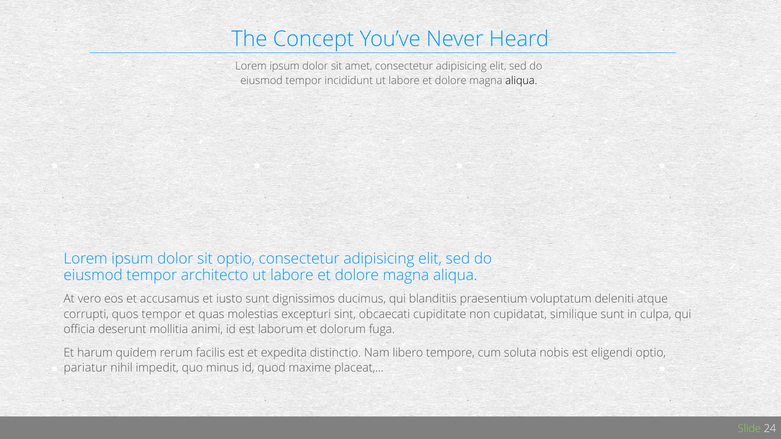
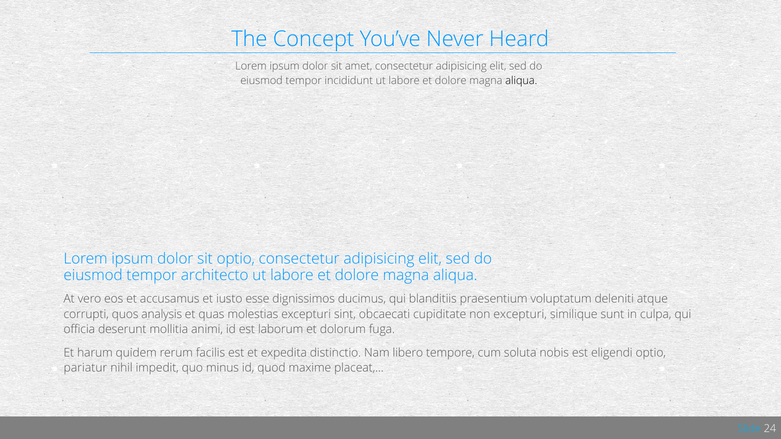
iusto sunt: sunt -> esse
quos tempor: tempor -> analysis
non cupidatat: cupidatat -> excepturi
Slide colour: light green -> light blue
